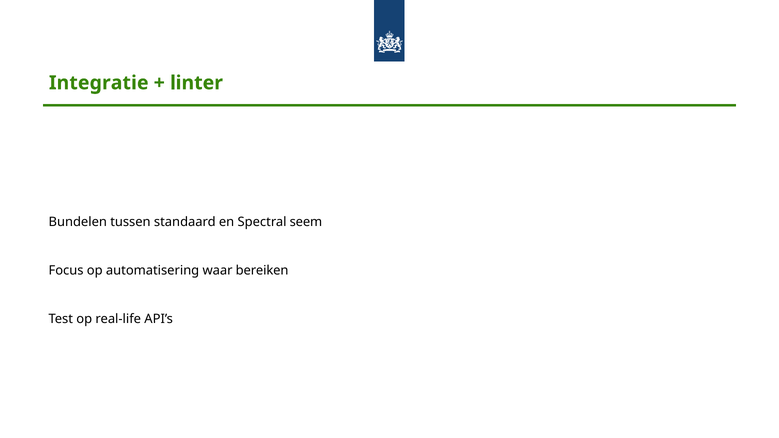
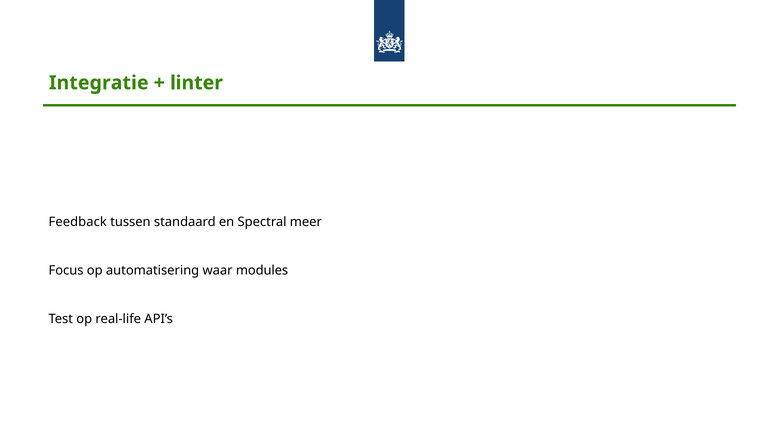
Bundelen: Bundelen -> Feedback
seem: seem -> meer
bereiken: bereiken -> modules
